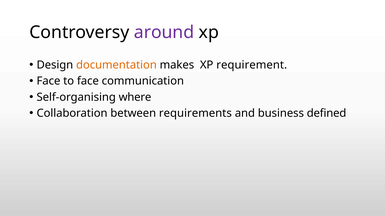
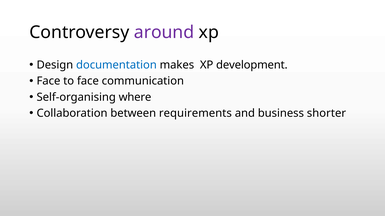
documentation colour: orange -> blue
requirement: requirement -> development
defined: defined -> shorter
